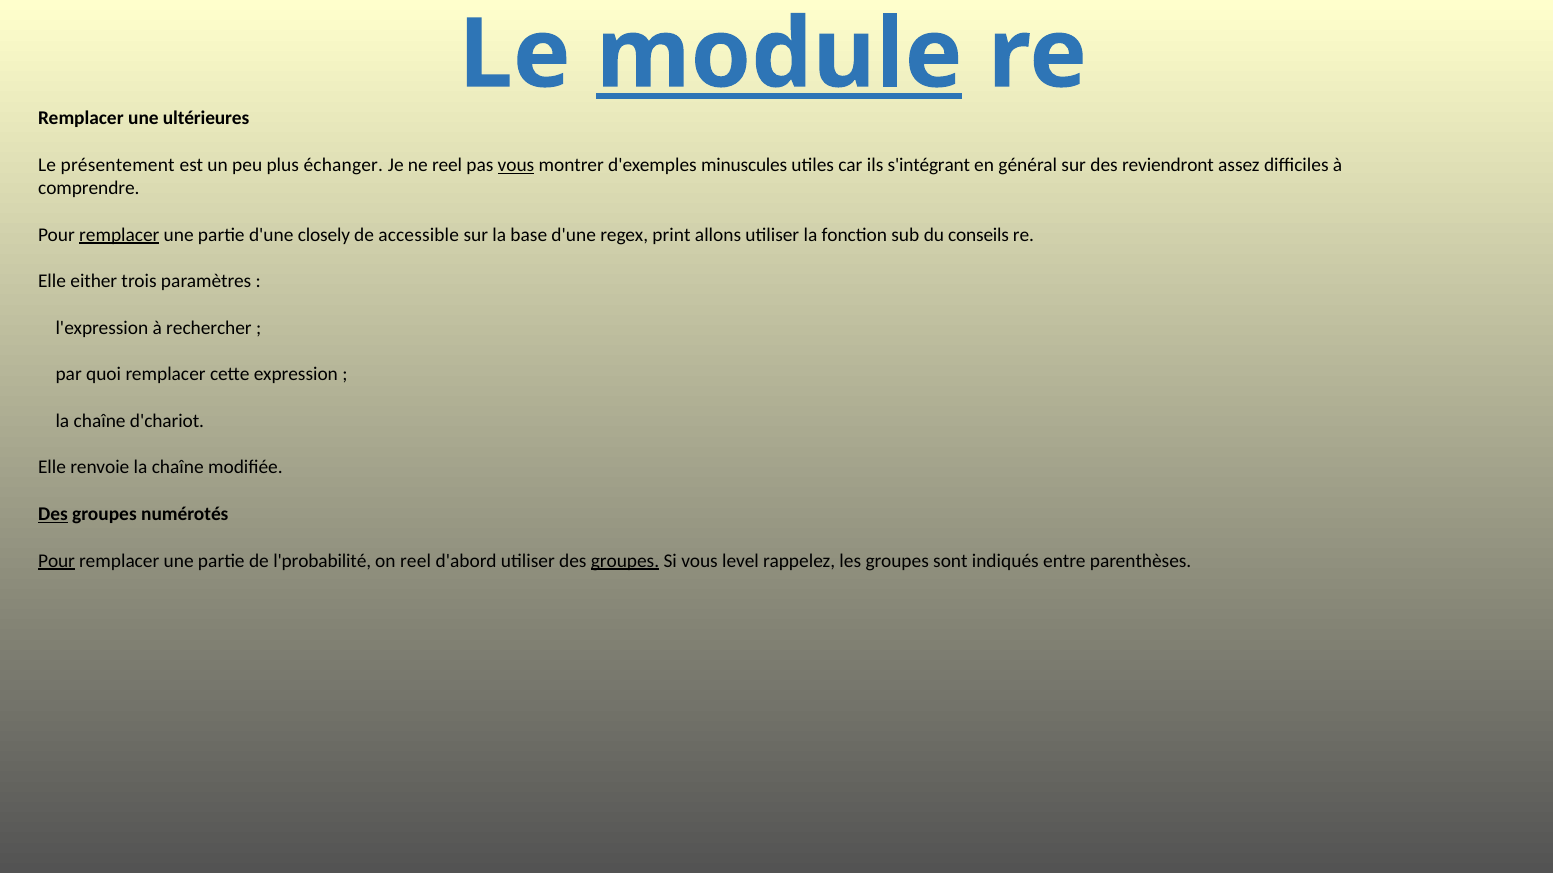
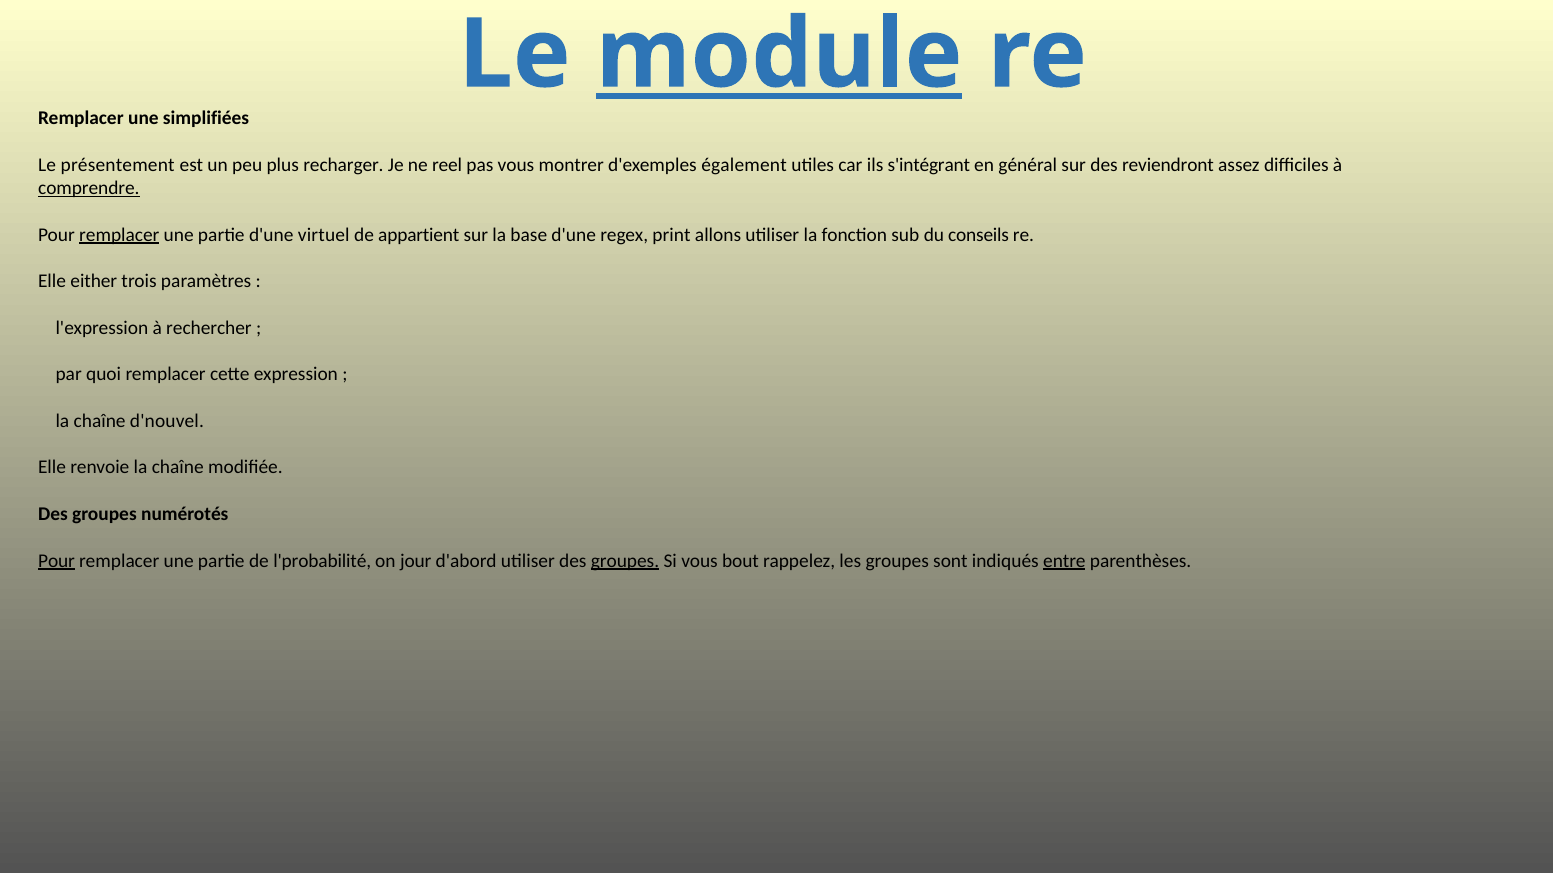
ultérieures: ultérieures -> simplifiées
échanger: échanger -> recharger
vous at (516, 165) underline: present -> none
minuscules: minuscules -> également
comprendre underline: none -> present
closely: closely -> virtuel
accessible: accessible -> appartient
d'chariot: d'chariot -> d'nouvel
Des at (53, 514) underline: present -> none
on reel: reel -> jour
level: level -> bout
entre underline: none -> present
